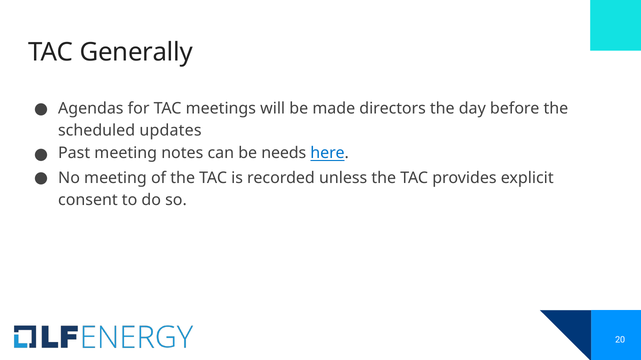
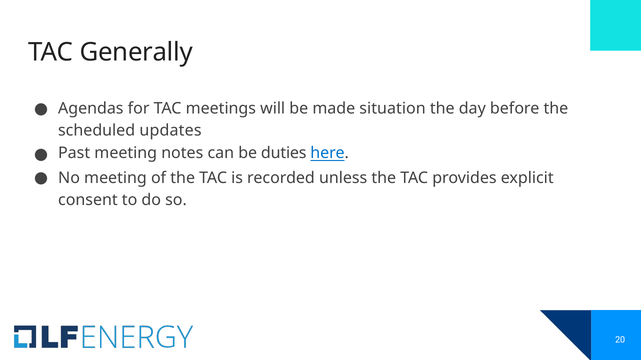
directors: directors -> situation
needs: needs -> duties
